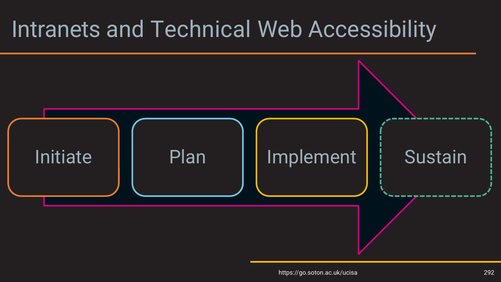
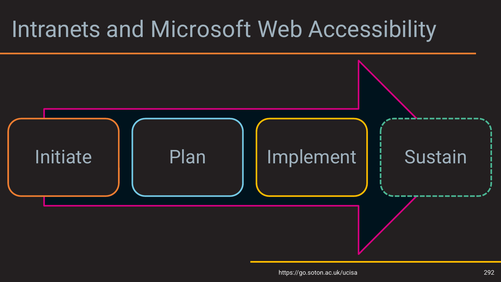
Technical: Technical -> Microsoft
